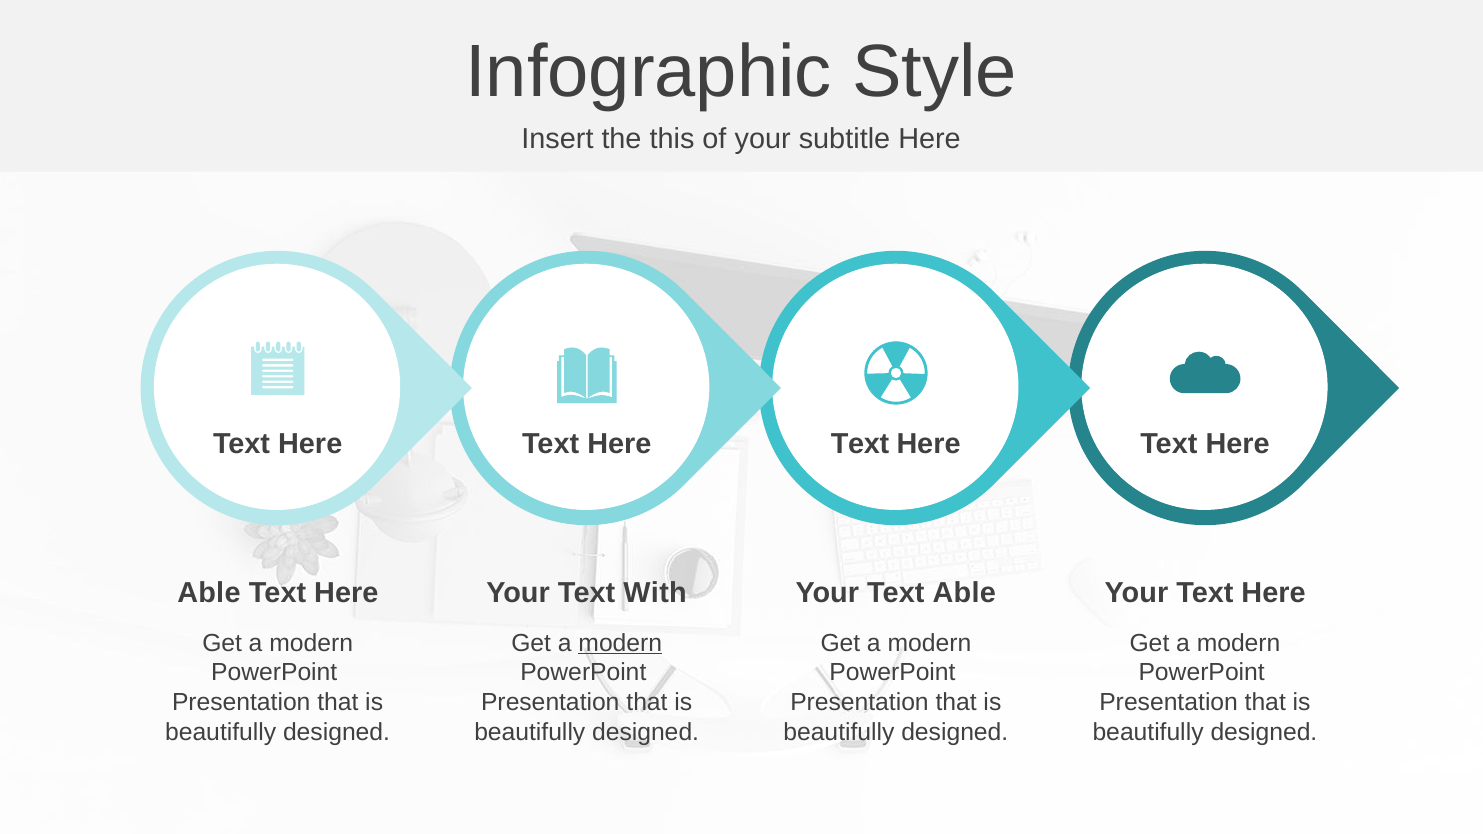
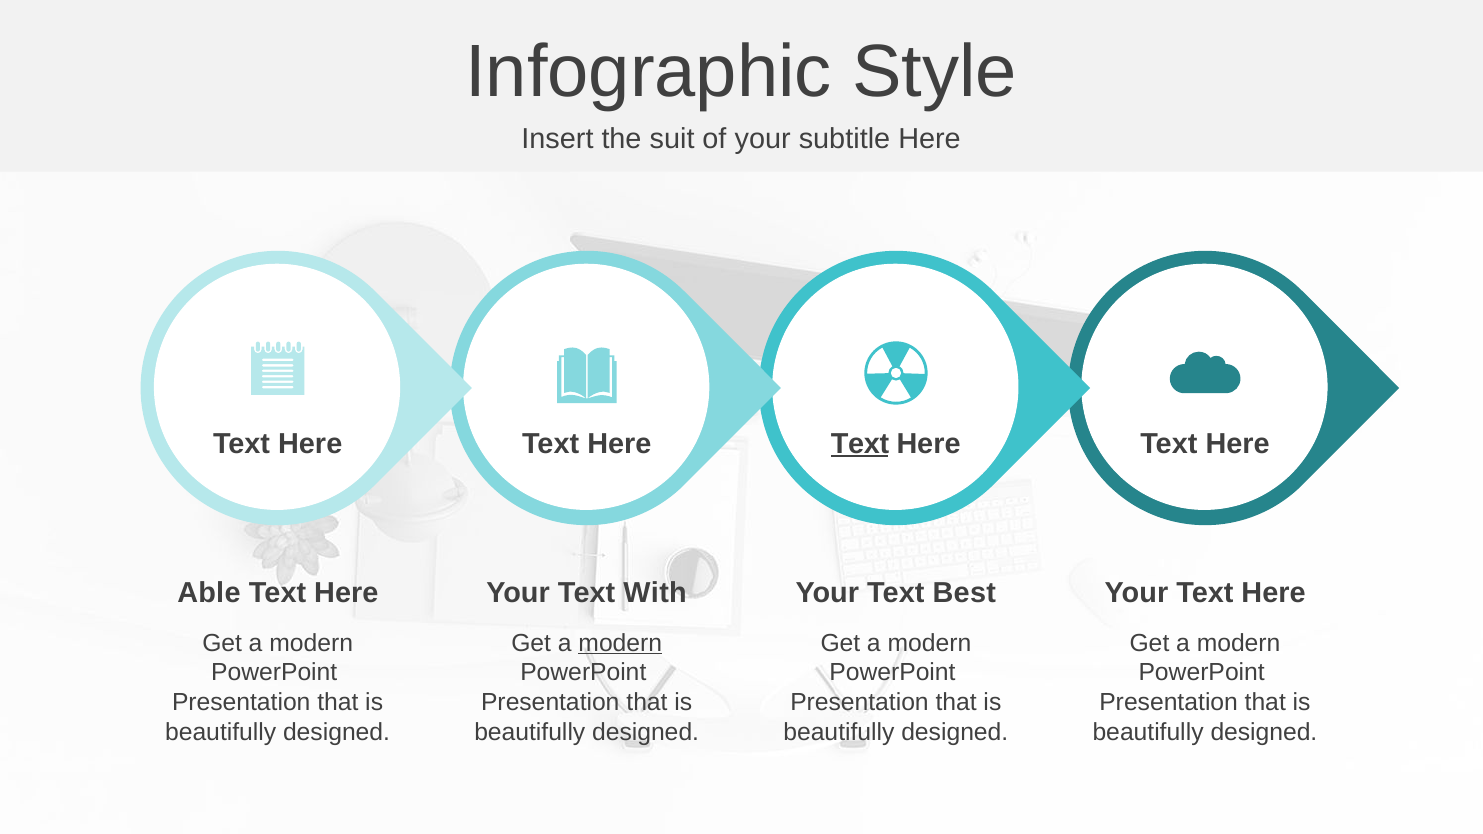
this: this -> suit
Text at (860, 444) underline: none -> present
Text Able: Able -> Best
